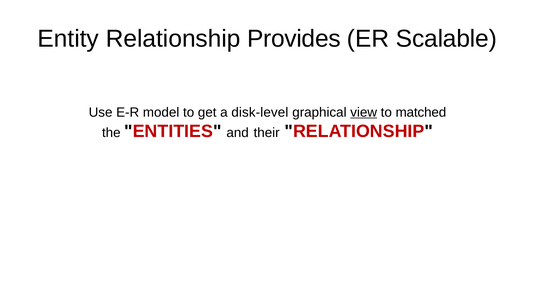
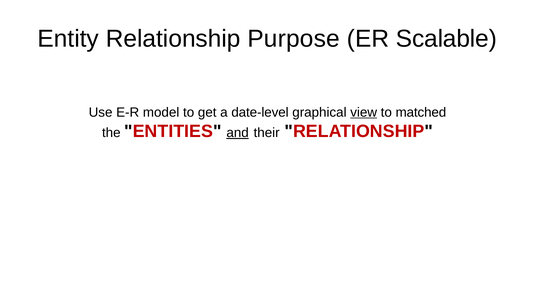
Provides: Provides -> Purpose
disk-level: disk-level -> date-level
and underline: none -> present
